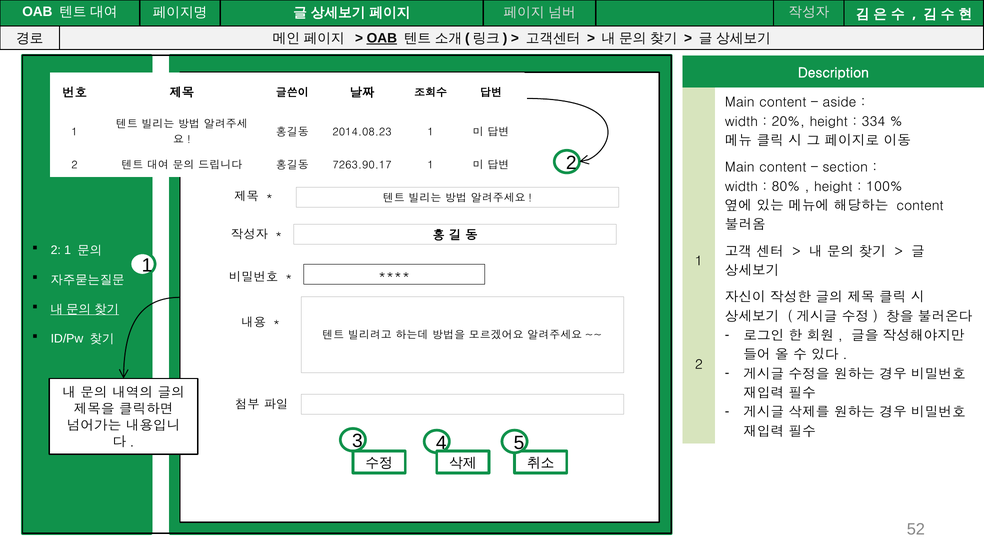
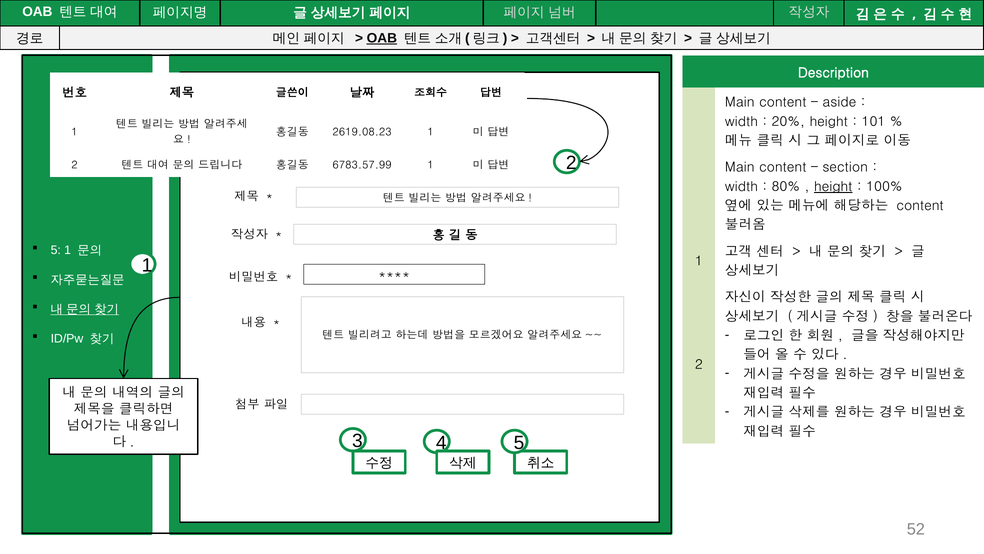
334: 334 -> 101
2014.08.23: 2014.08.23 -> 2619.08.23
7263.90.17: 7263.90.17 -> 6783.57.99
height at (833, 186) underline: none -> present
2 at (56, 250): 2 -> 5
